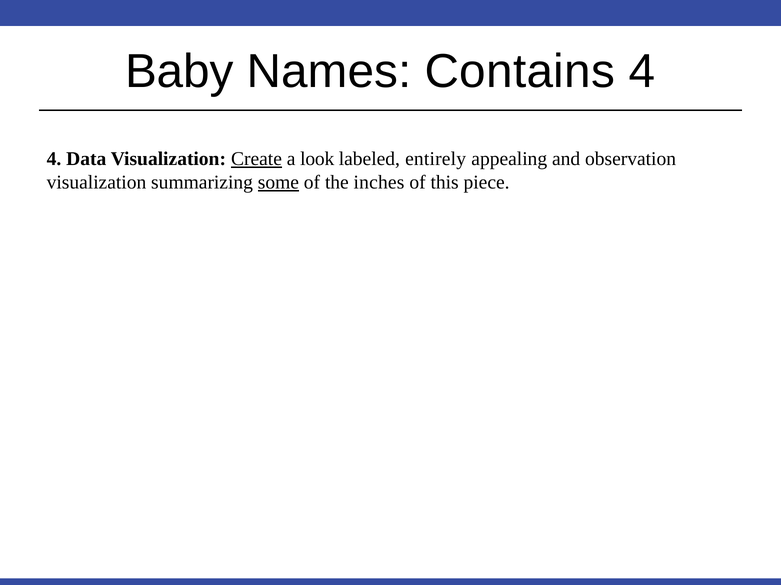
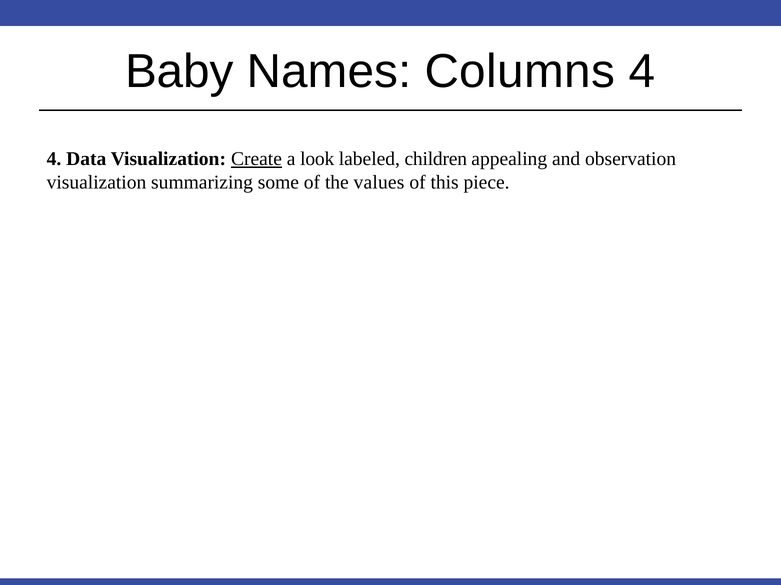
Contains: Contains -> Columns
entirely: entirely -> children
some underline: present -> none
inches: inches -> values
